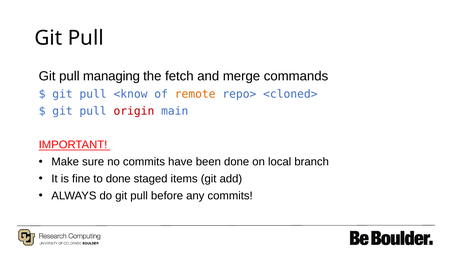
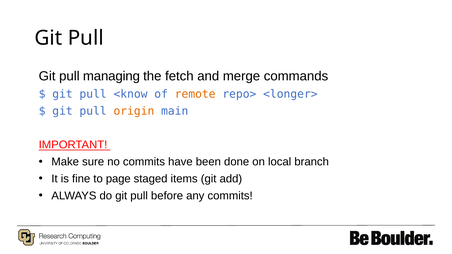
<cloned>: <cloned> -> <longer>
origin colour: red -> orange
to done: done -> page
